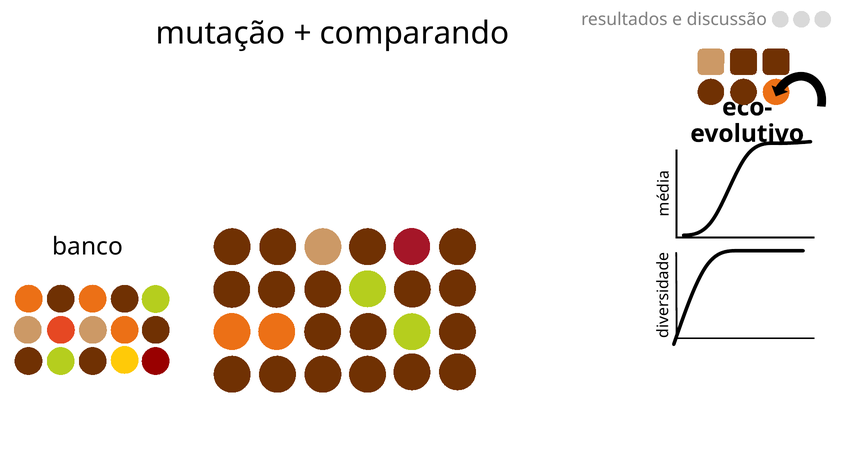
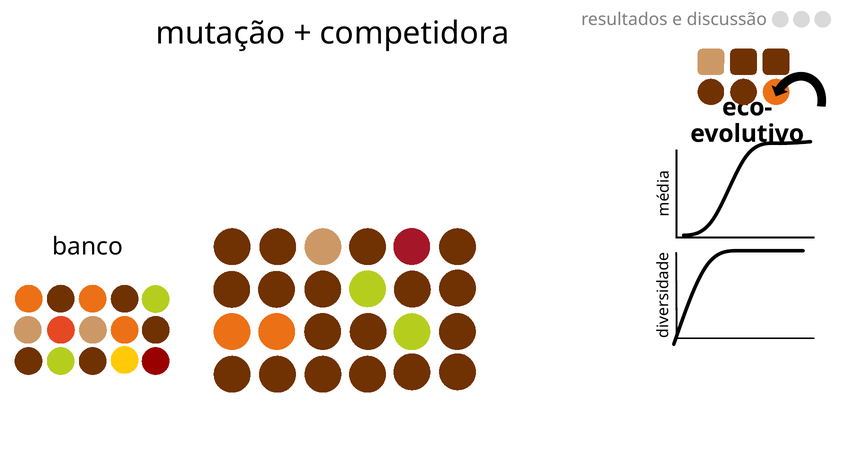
comparando: comparando -> competidora
